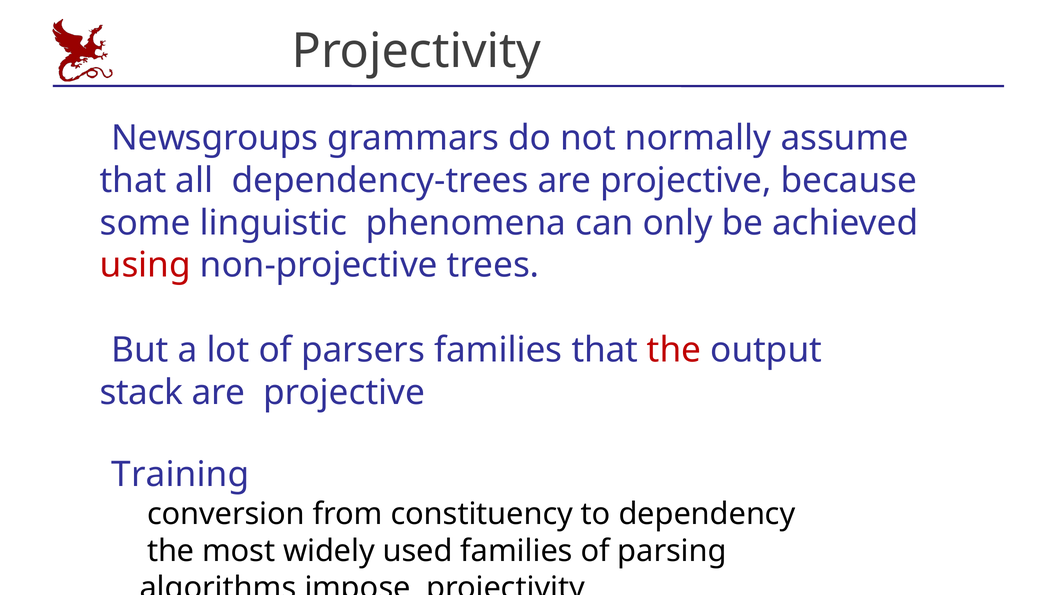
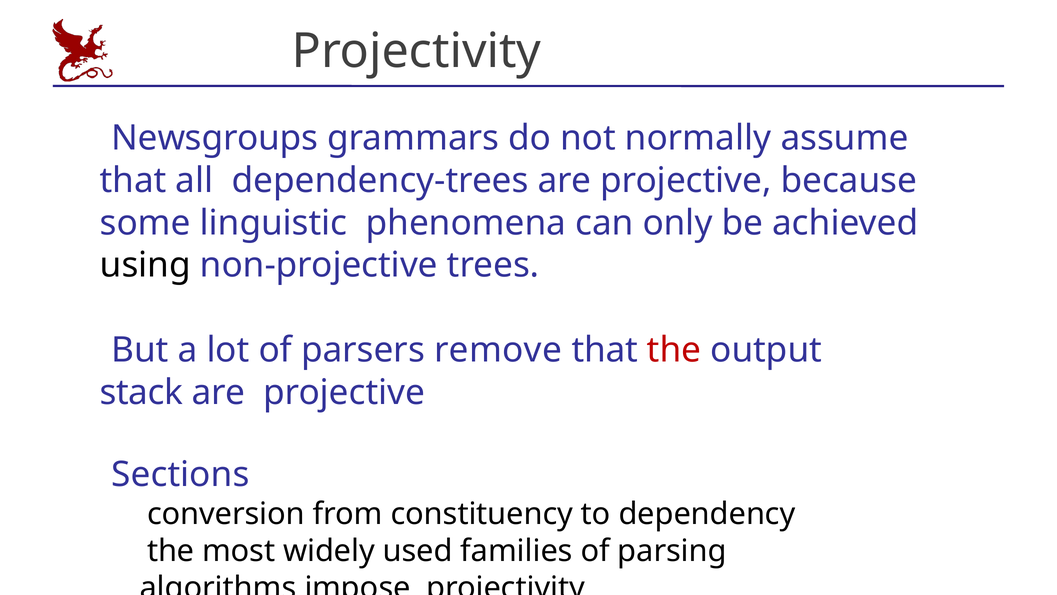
using colour: red -> black
parsers families: families -> remove
Training: Training -> Sections
